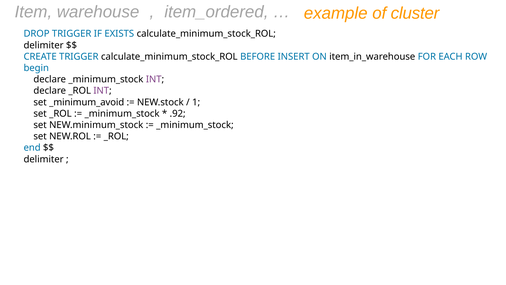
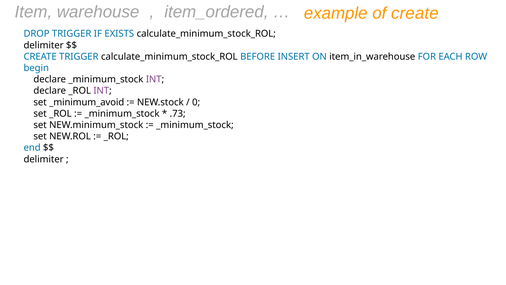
of cluster: cluster -> create
1: 1 -> 0
.92: .92 -> .73
